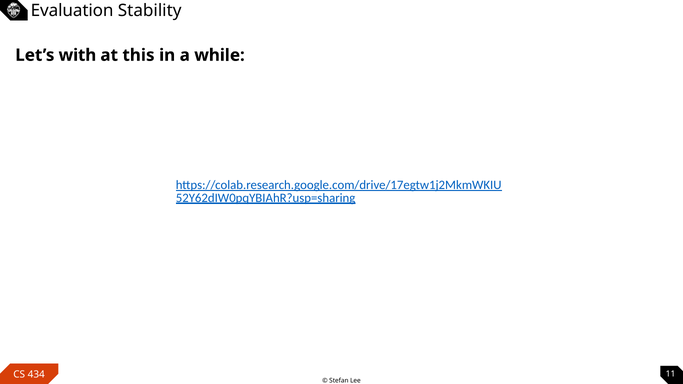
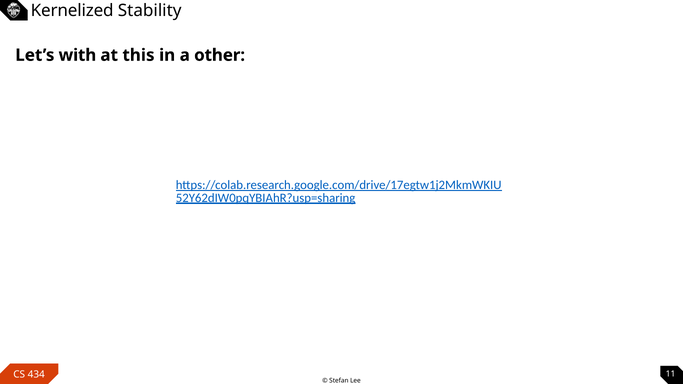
Evaluation: Evaluation -> Kernelized
while: while -> other
